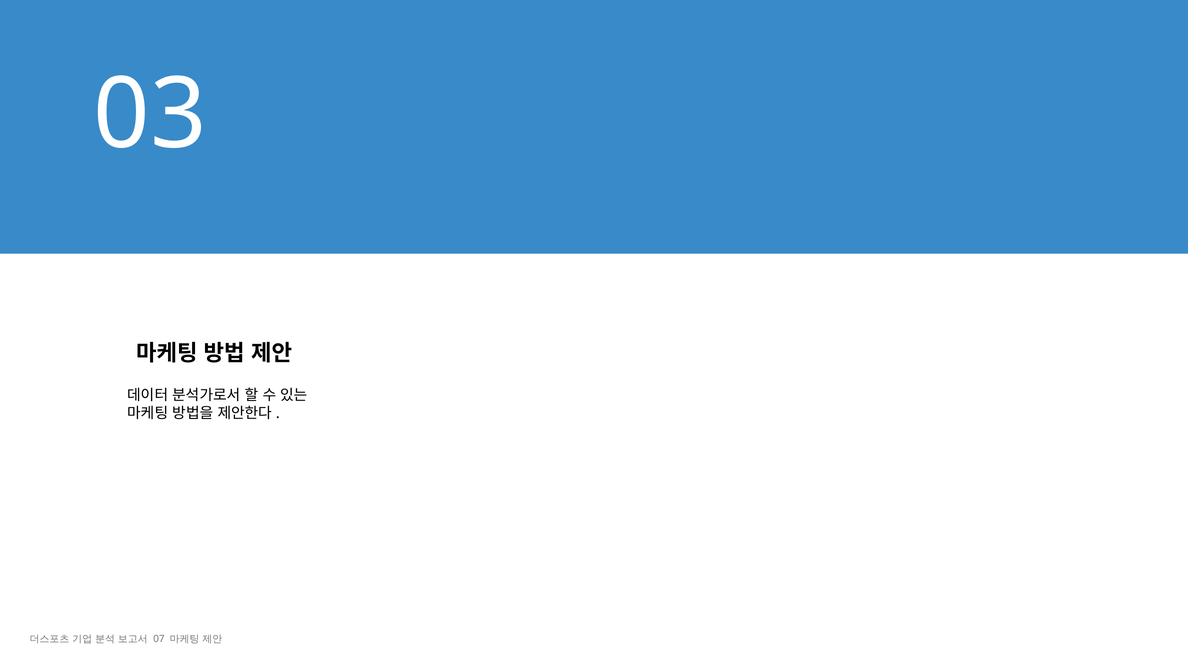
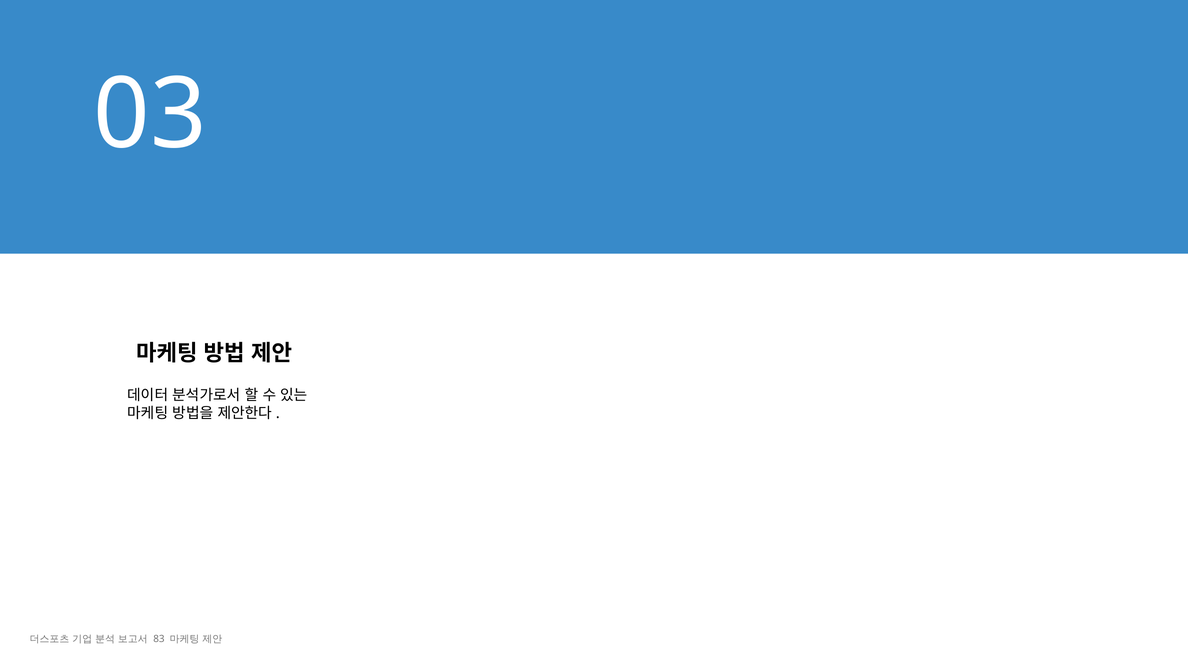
07: 07 -> 83
